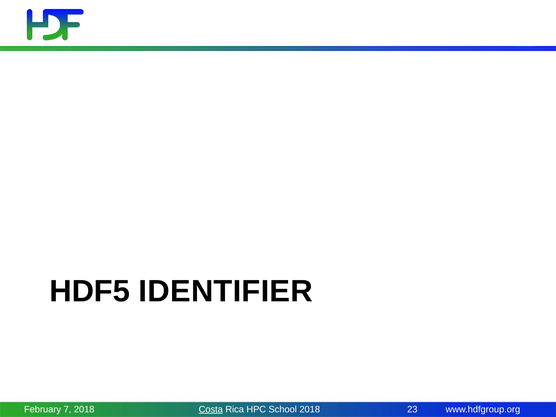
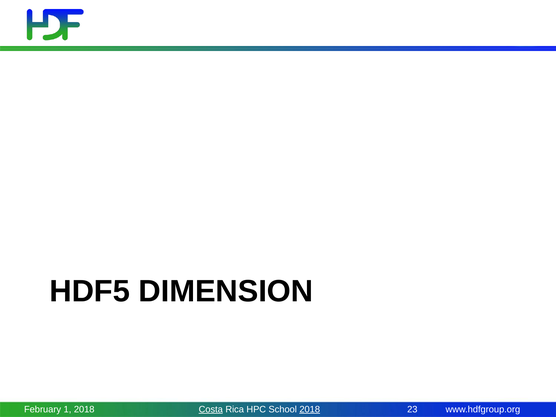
IDENTIFIER: IDENTIFIER -> DIMENSION
7: 7 -> 1
2018 at (310, 409) underline: none -> present
